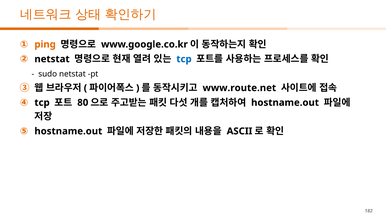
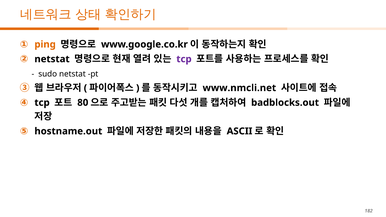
tcp at (184, 59) colour: blue -> purple
www.route.net: www.route.net -> www.nmcli.net
hostname.out at (285, 103): hostname.out -> badblocks.out
